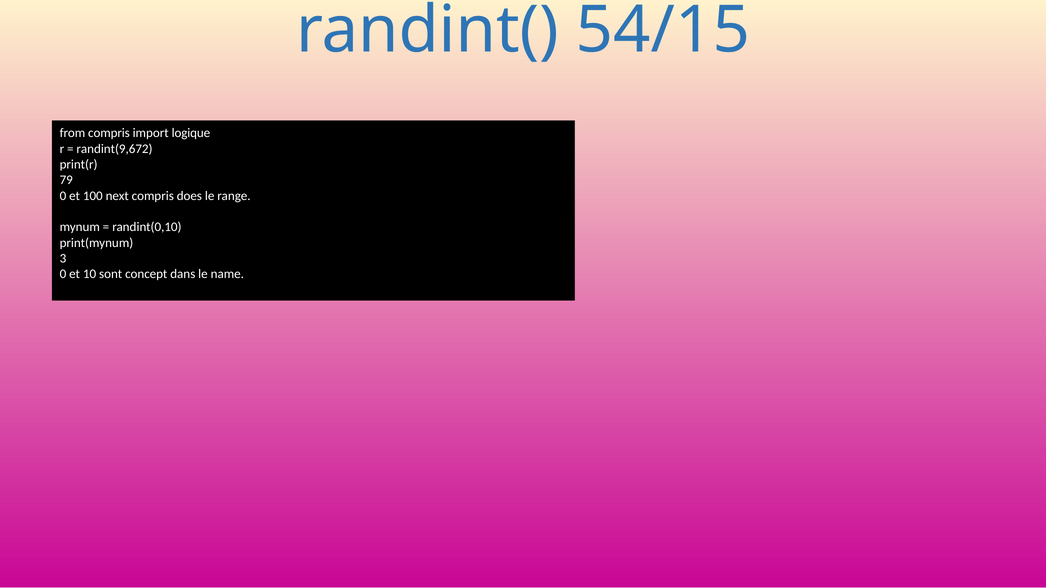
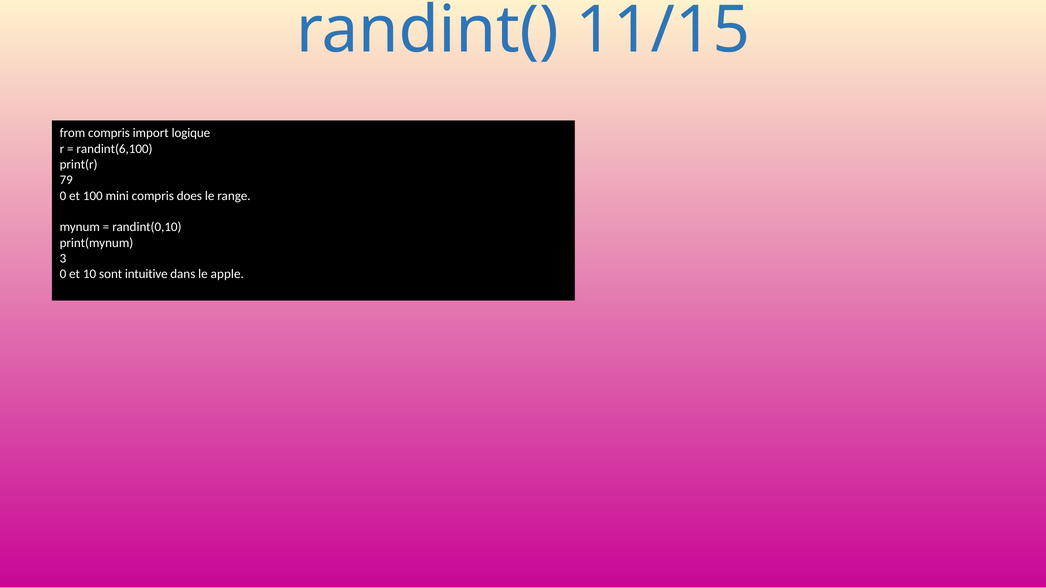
54/15: 54/15 -> 11/15
randint(9,672: randint(9,672 -> randint(6,100
next: next -> mini
concept: concept -> intuitive
name: name -> apple
